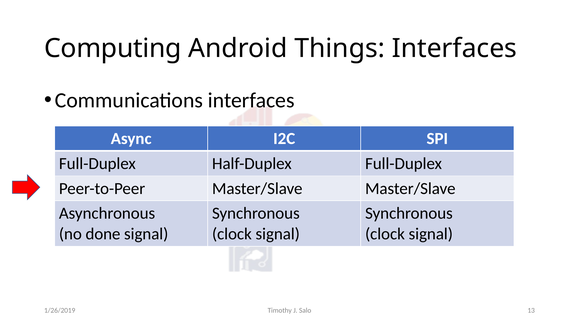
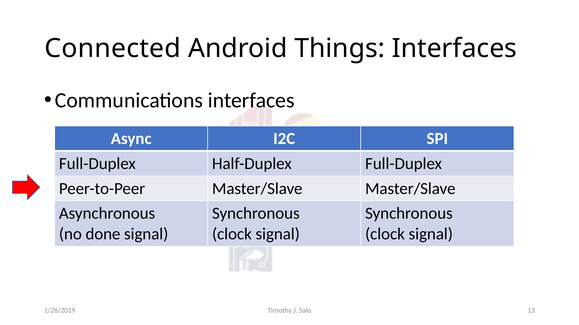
Computing: Computing -> Connected
